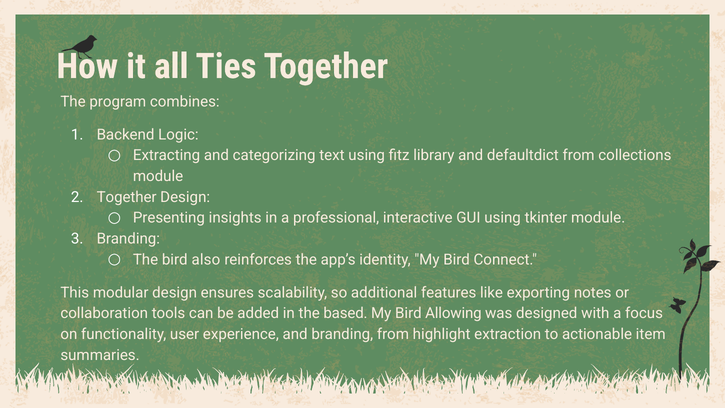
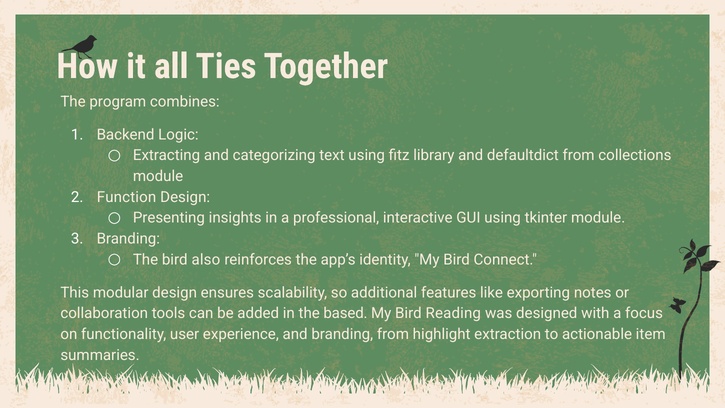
Together at (127, 197): Together -> Function
Allowing: Allowing -> Reading
